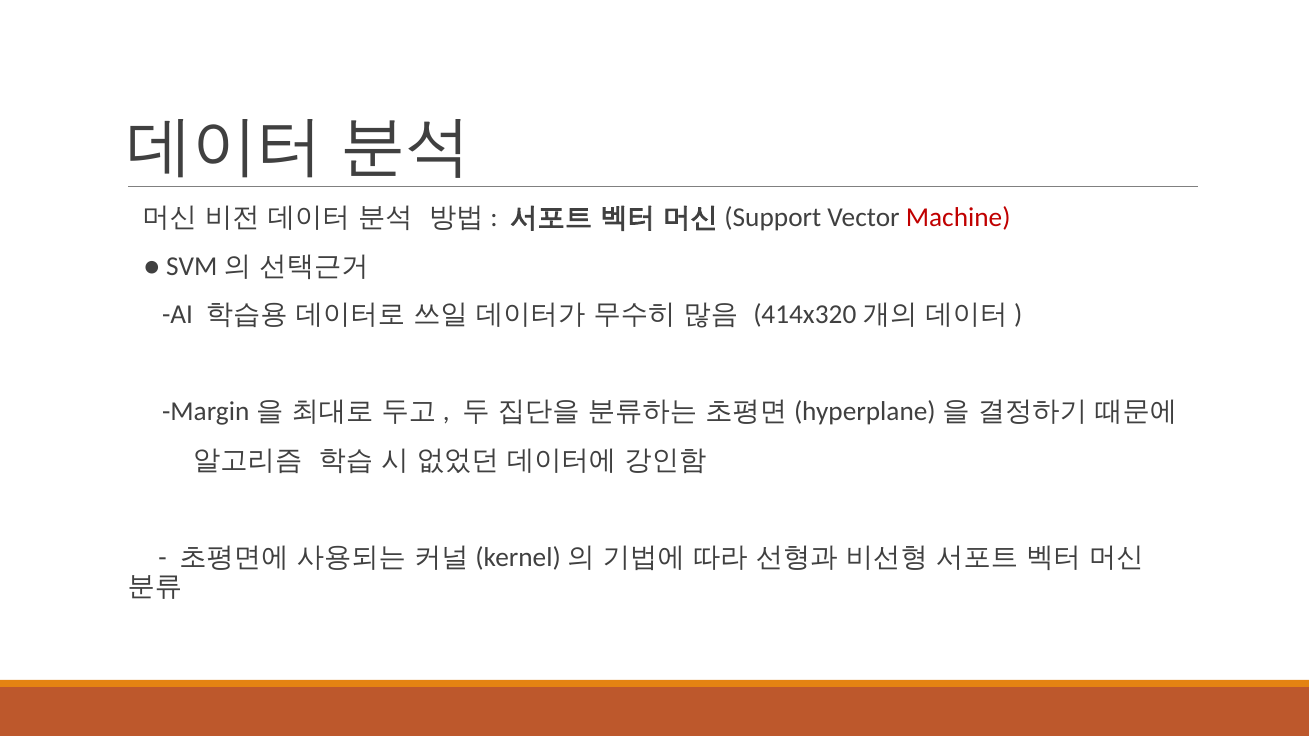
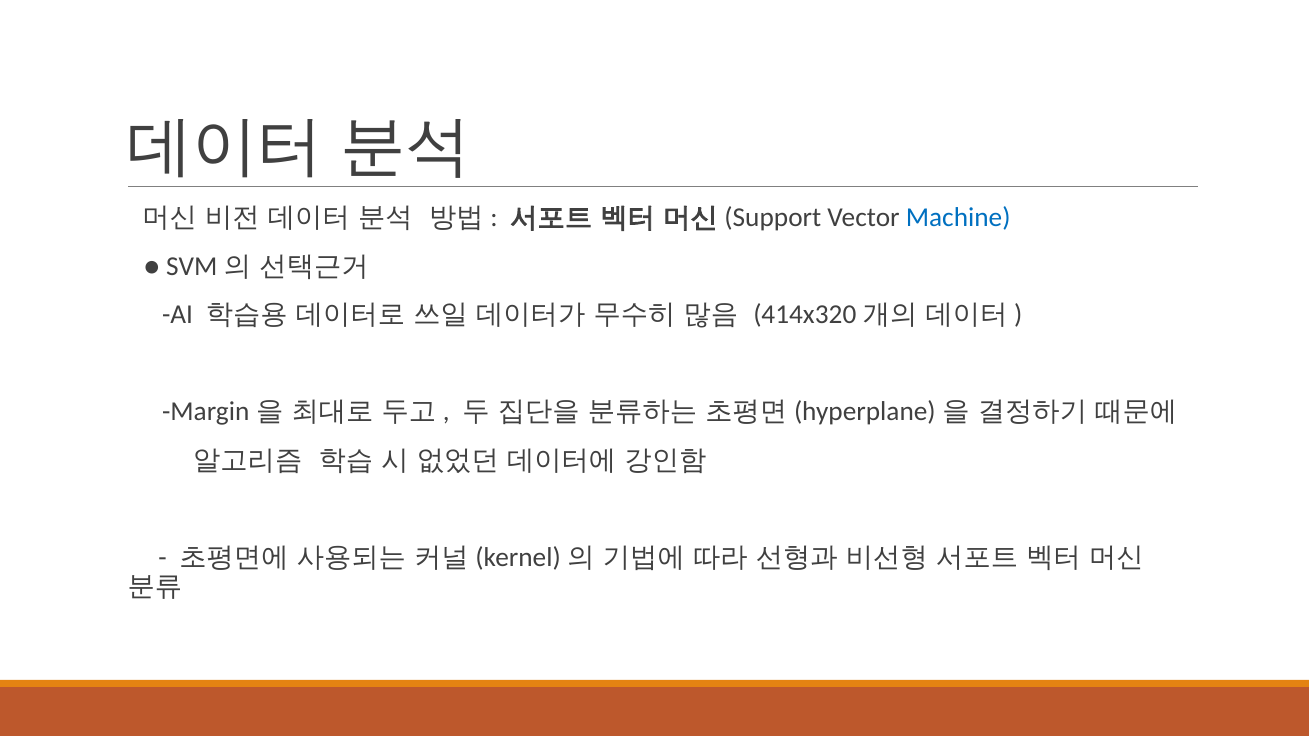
Machine colour: red -> blue
